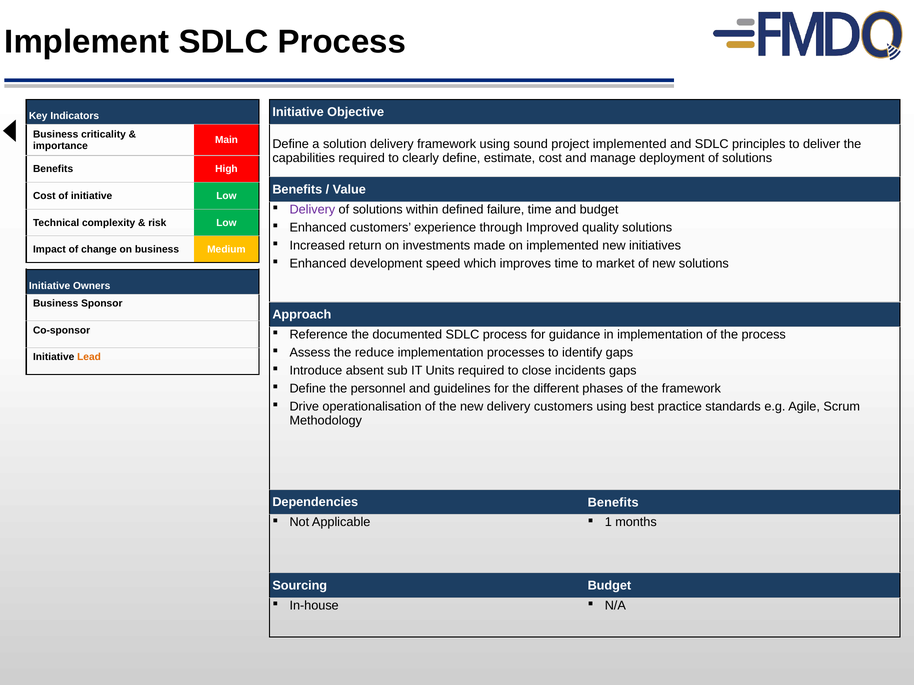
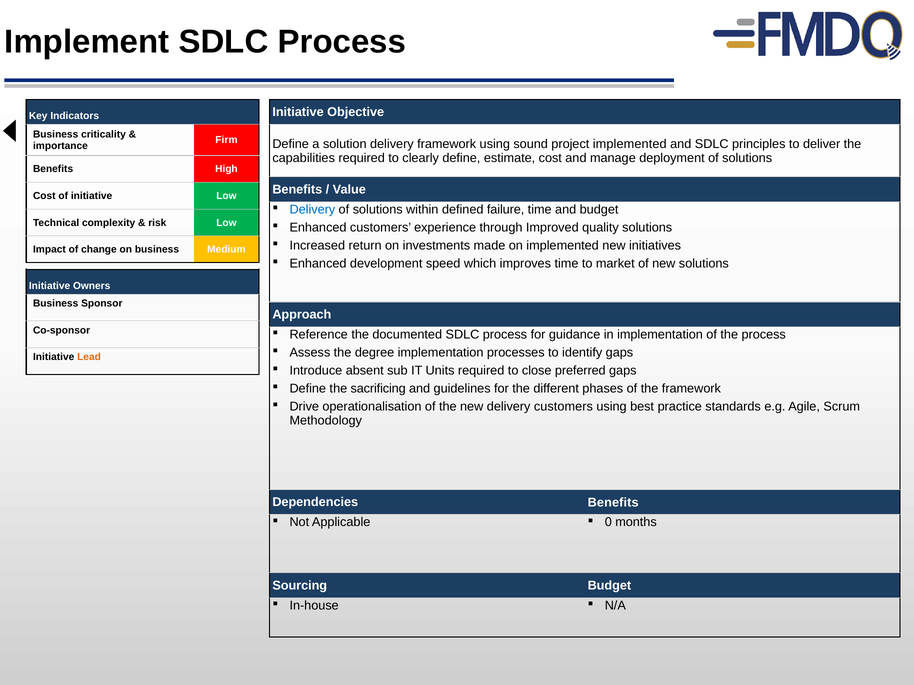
Main: Main -> Firm
Delivery at (312, 210) colour: purple -> blue
reduce: reduce -> degree
incidents: incidents -> preferred
personnel: personnel -> sacrificing
1: 1 -> 0
